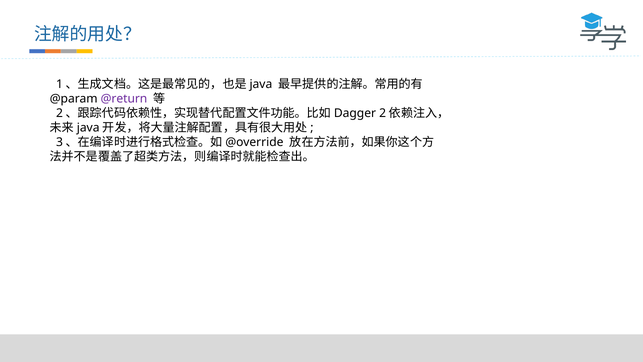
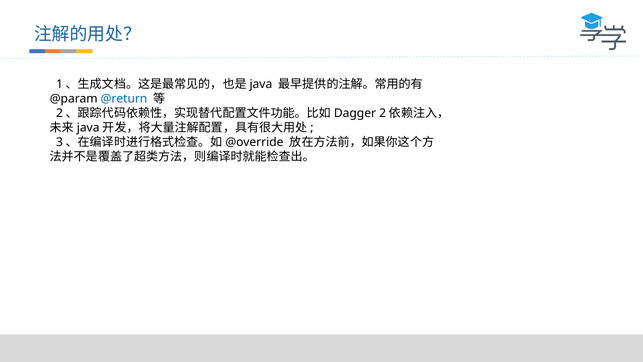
@return colour: purple -> blue
